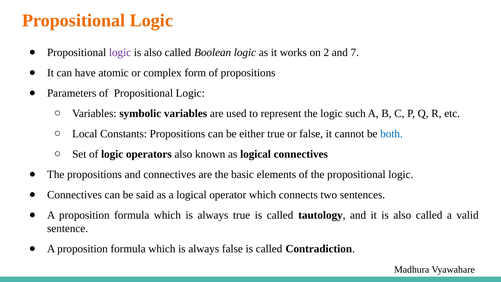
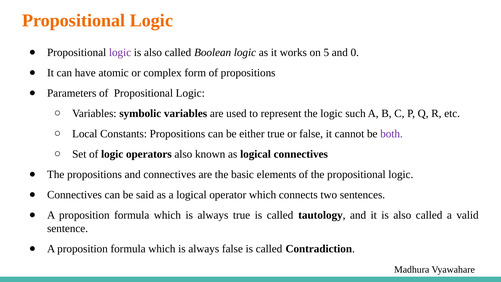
2: 2 -> 5
7: 7 -> 0
both colour: blue -> purple
